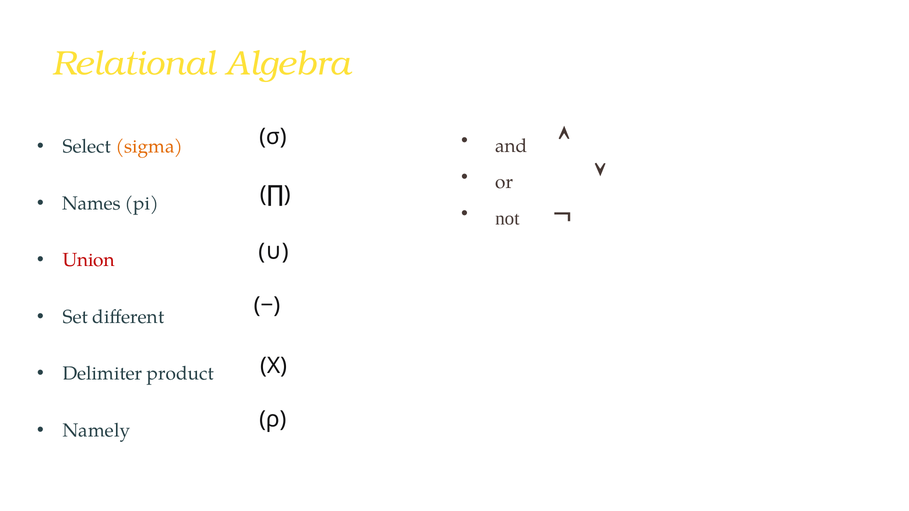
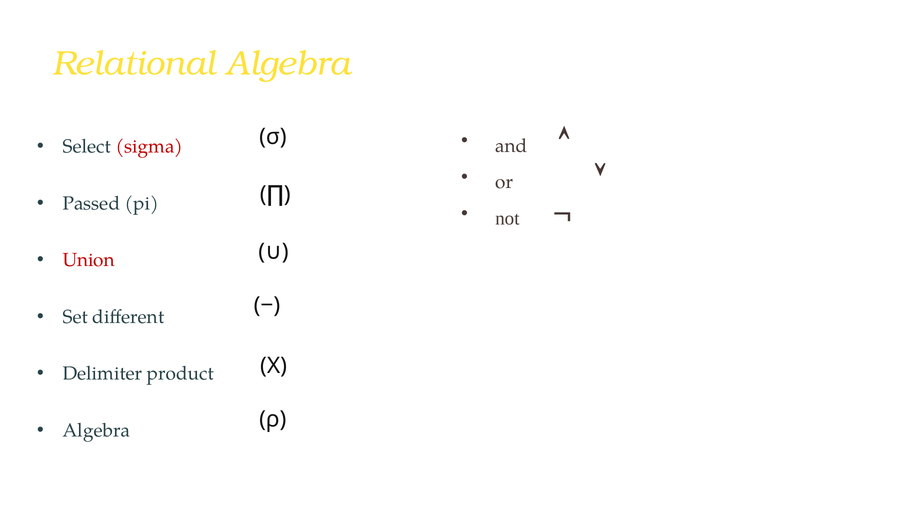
sigma colour: orange -> red
Names: Names -> Passed
Namely at (96, 431): Namely -> Algebra
